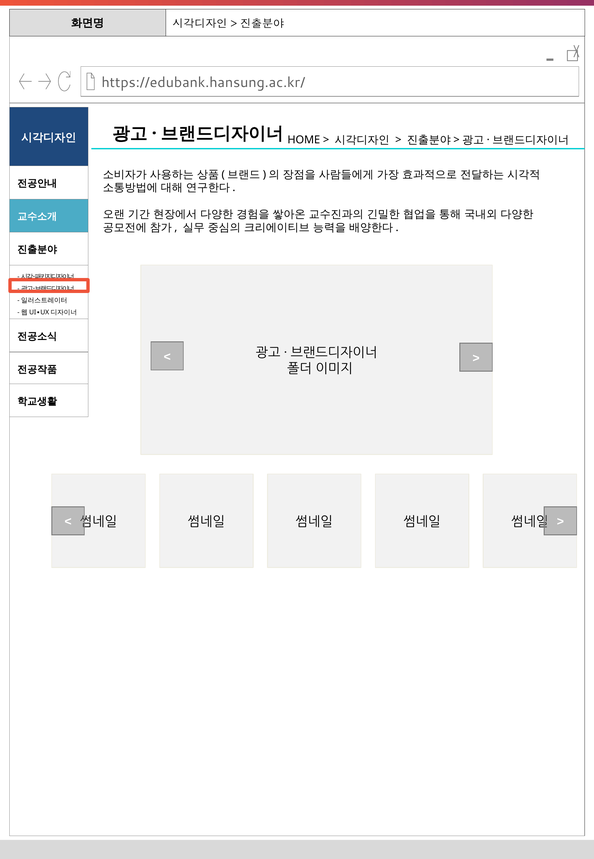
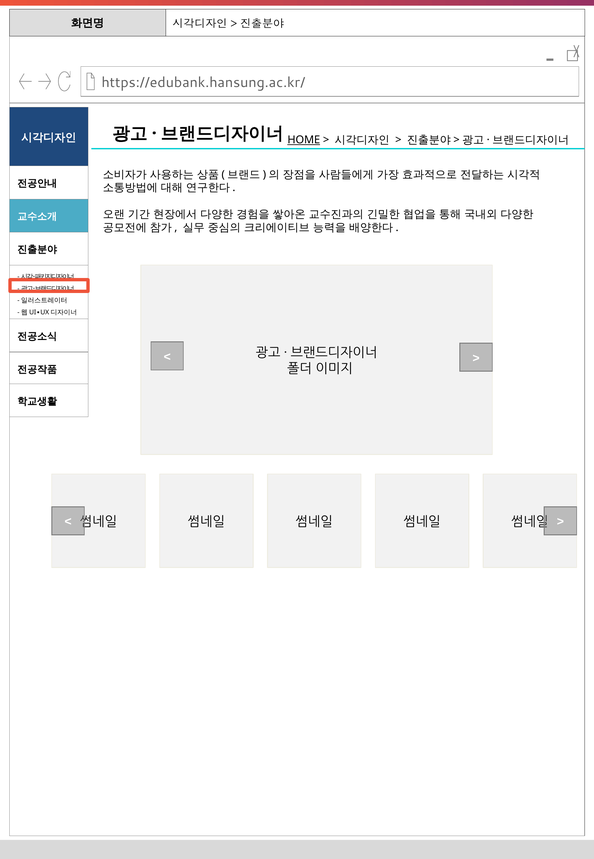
HOME underline: none -> present
